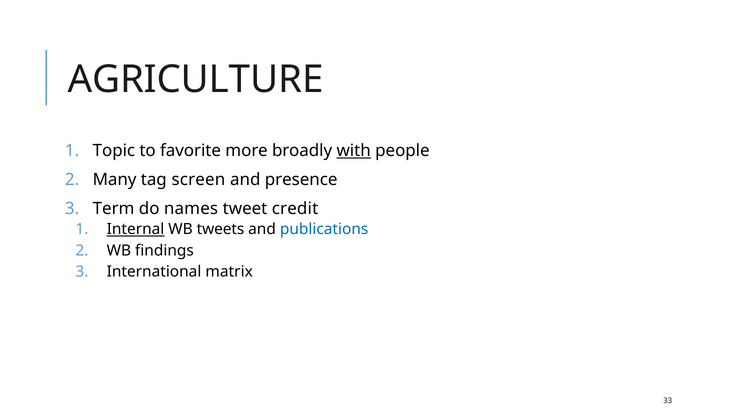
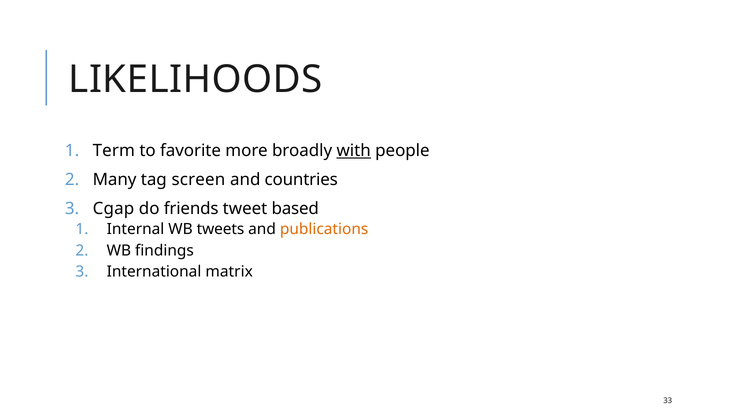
AGRICULTURE: AGRICULTURE -> LIKELIHOODS
Topic: Topic -> Term
presence: presence -> countries
Term: Term -> Cgap
names: names -> friends
credit: credit -> based
Internal underline: present -> none
publications colour: blue -> orange
